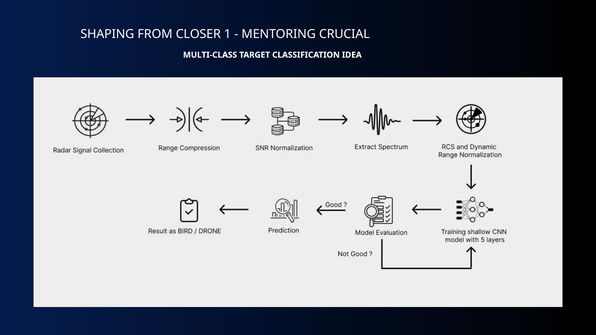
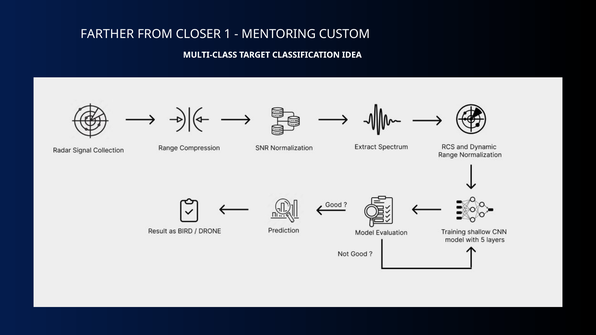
SHAPING: SHAPING -> FARTHER
CRUCIAL: CRUCIAL -> CUSTOM
